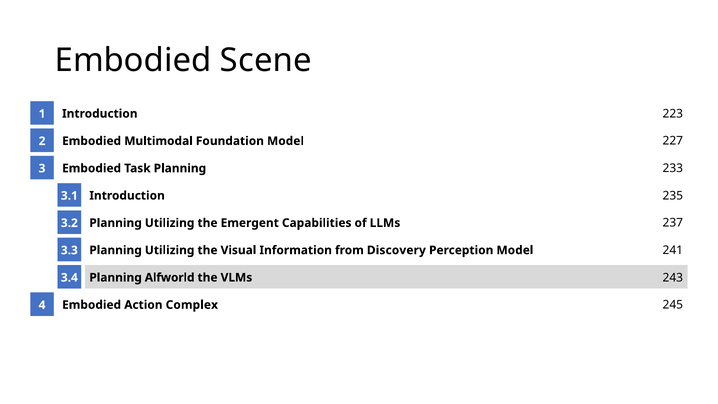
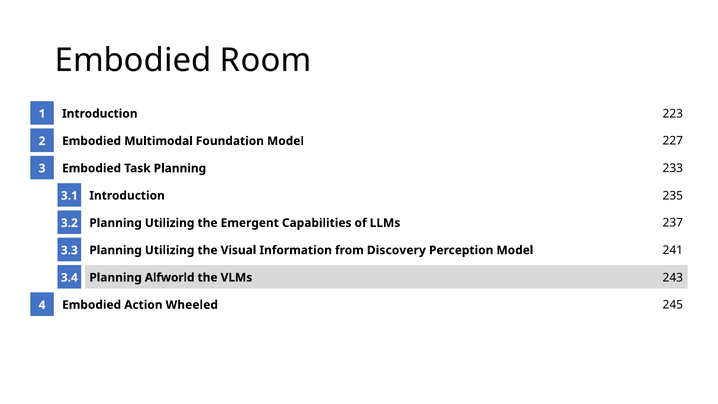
Scene: Scene -> Room
Complex: Complex -> Wheeled
